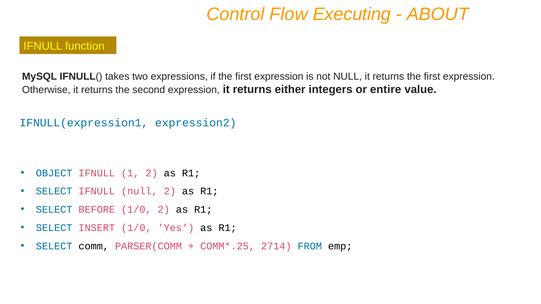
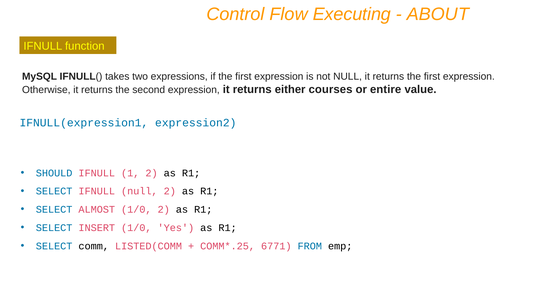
integers: integers -> courses
OBJECT: OBJECT -> SHOULD
BEFORE: BEFORE -> ALMOST
PARSER(COMM: PARSER(COMM -> LISTED(COMM
2714: 2714 -> 6771
